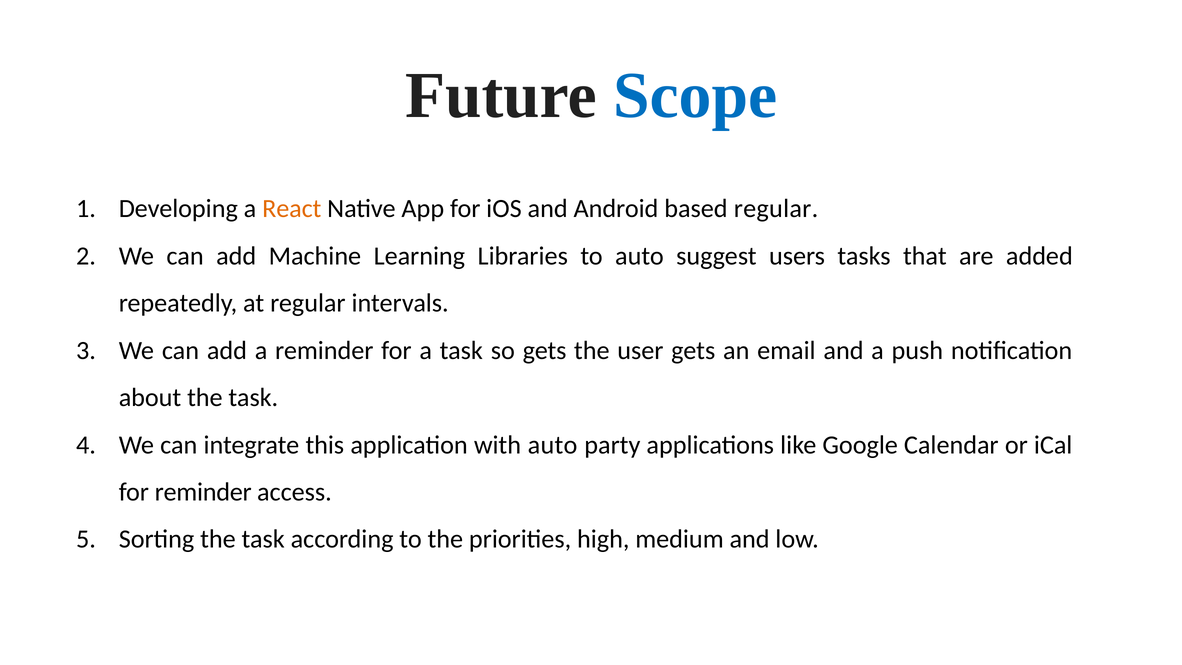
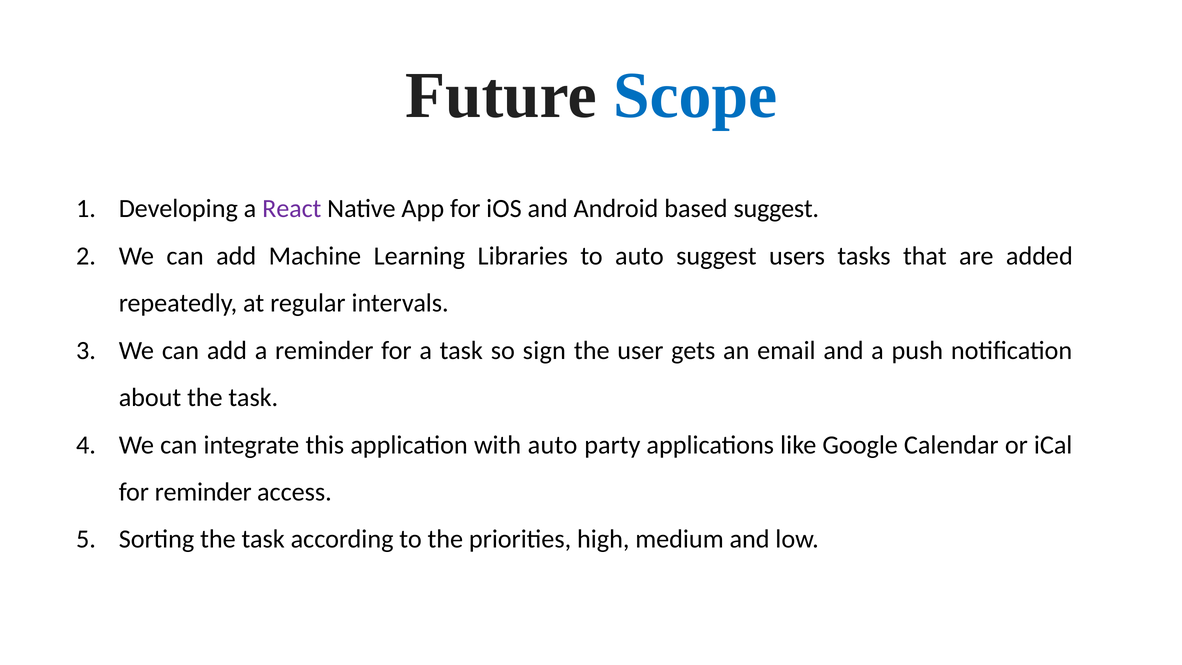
React colour: orange -> purple
based regular: regular -> suggest
so gets: gets -> sign
